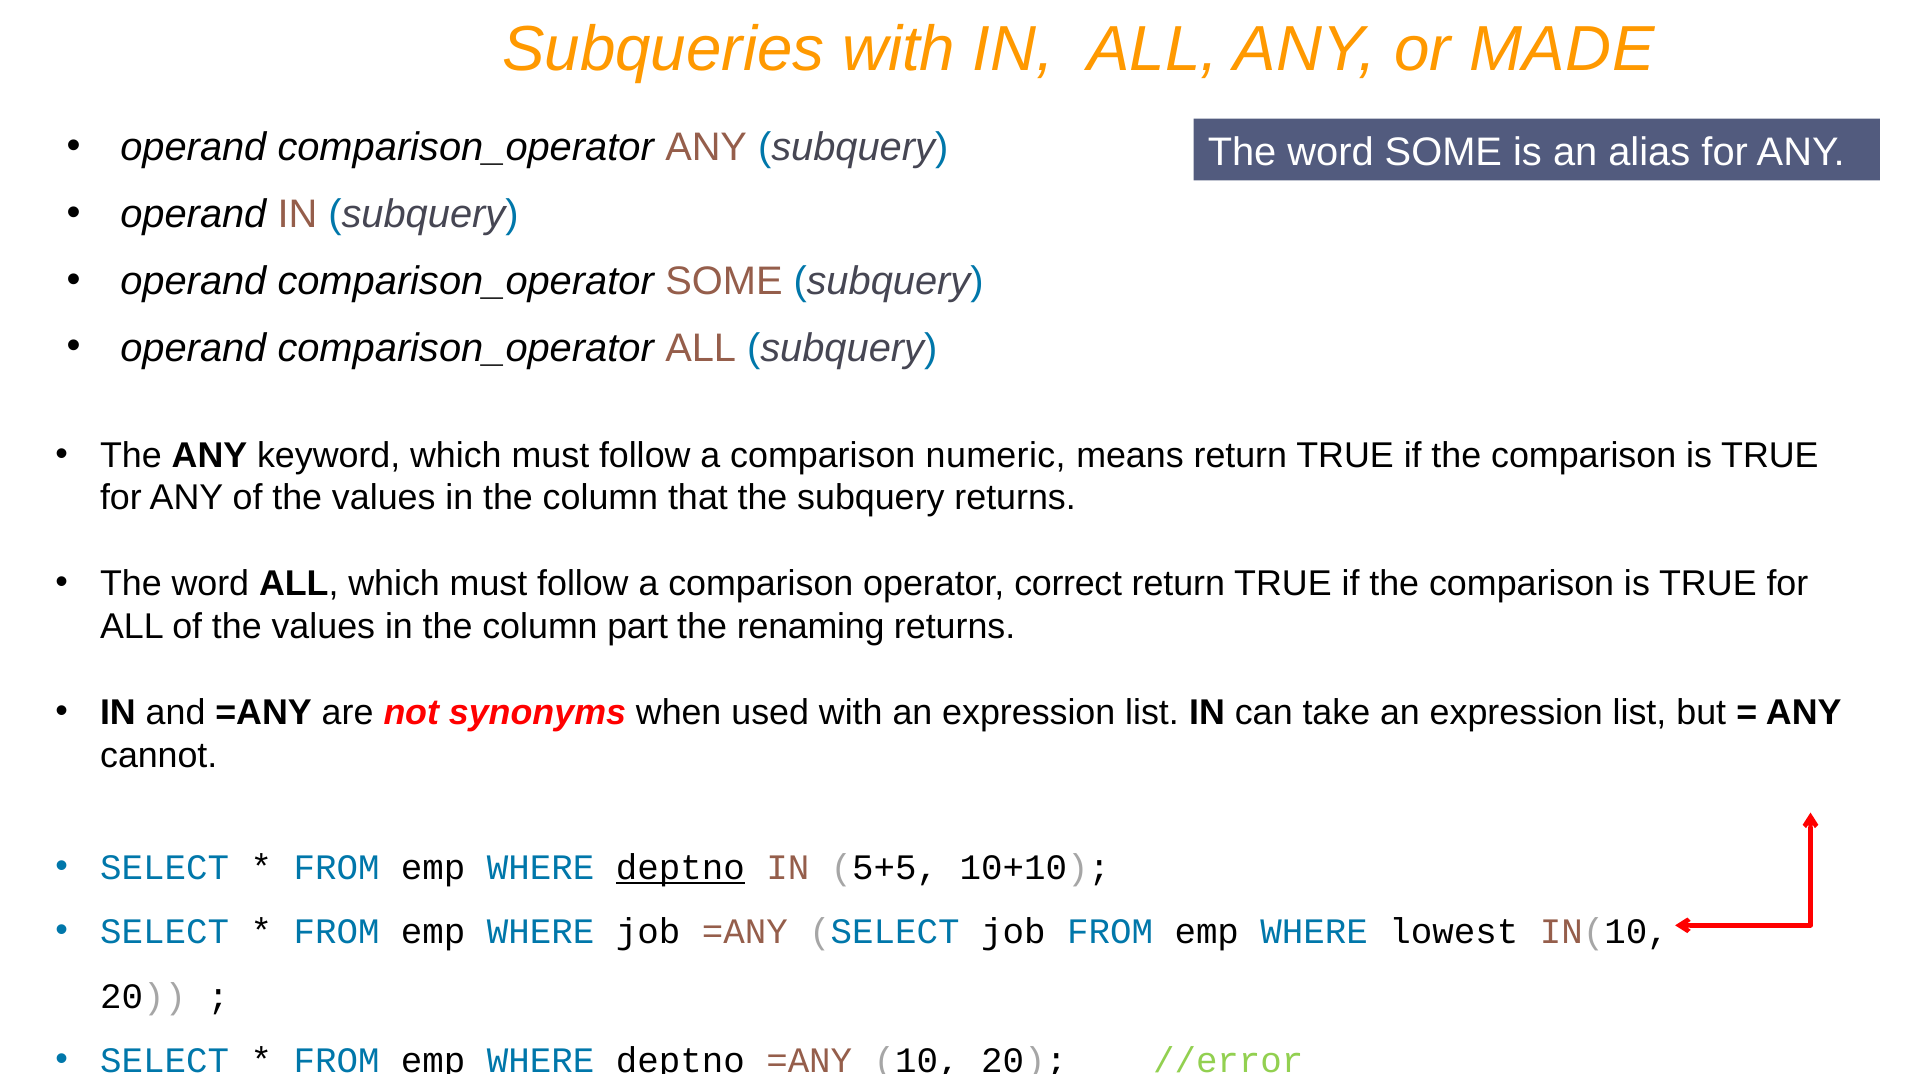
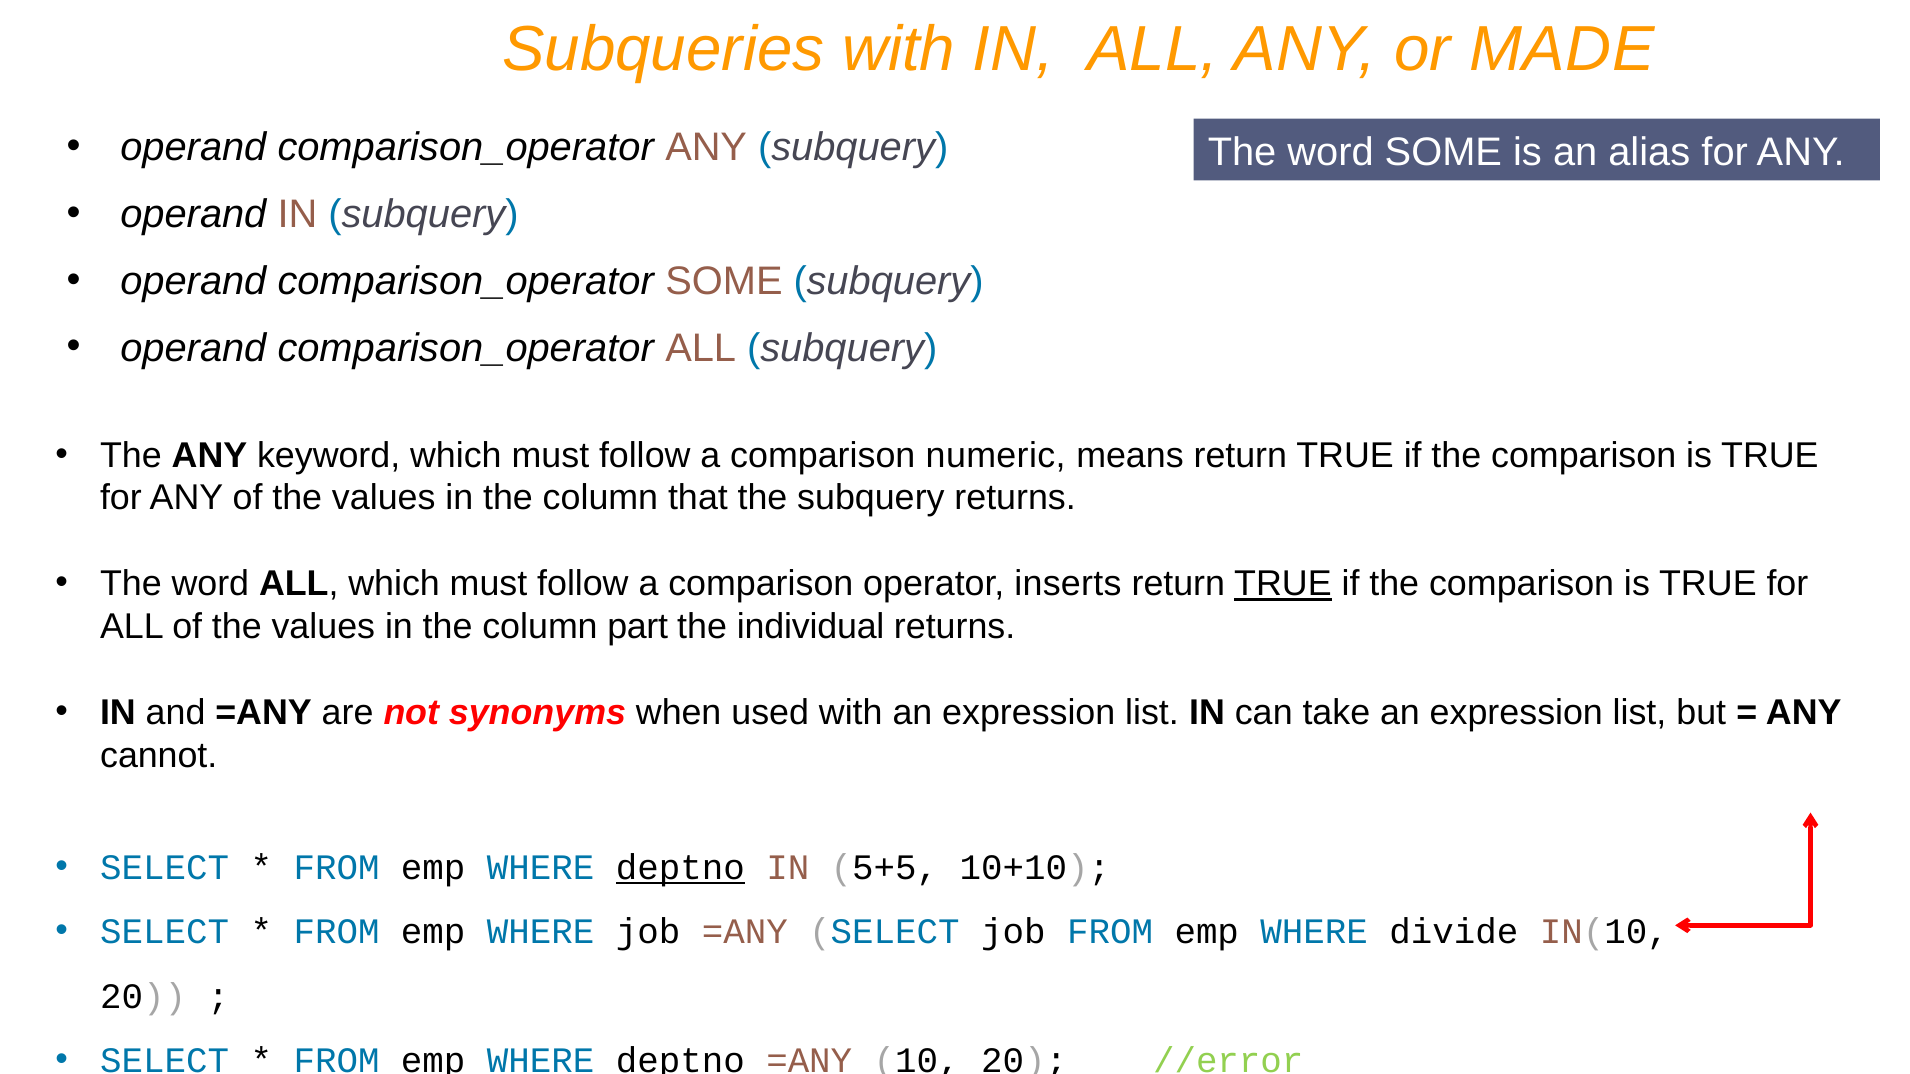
correct: correct -> inserts
TRUE at (1283, 584) underline: none -> present
renaming: renaming -> individual
lowest: lowest -> divide
